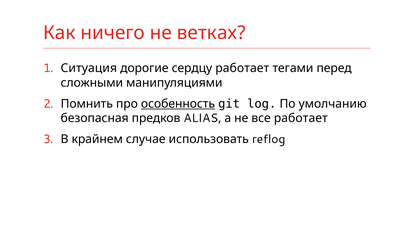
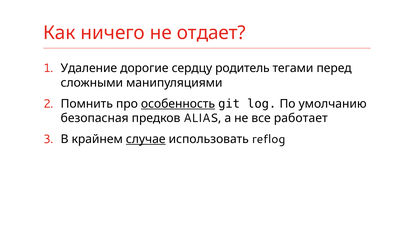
ветках: ветках -> отдает
Ситуация: Ситуация -> Удаление
сердцу работает: работает -> родитель
случае underline: none -> present
